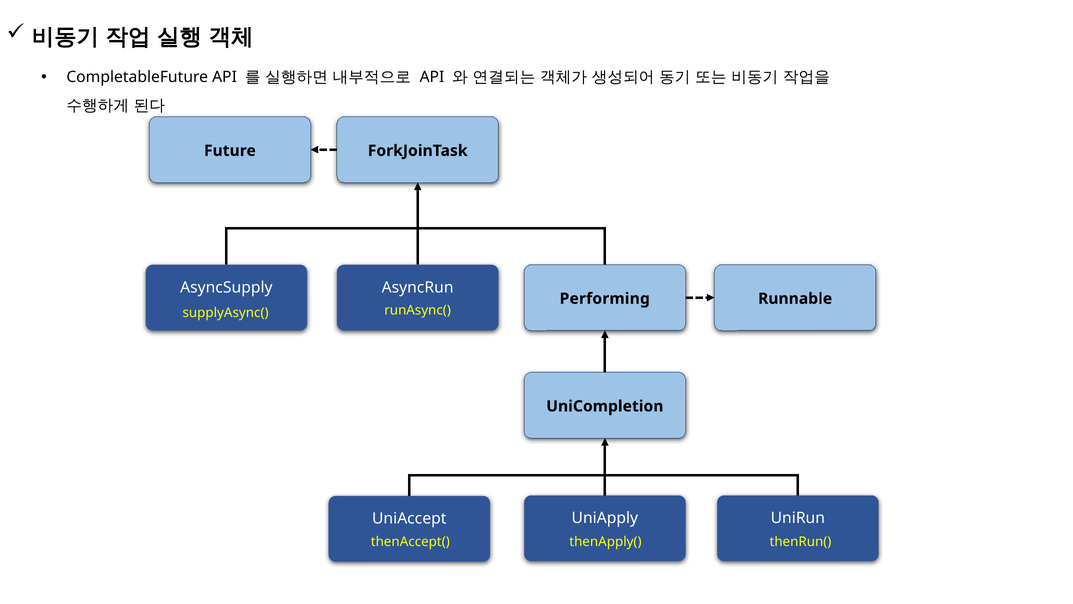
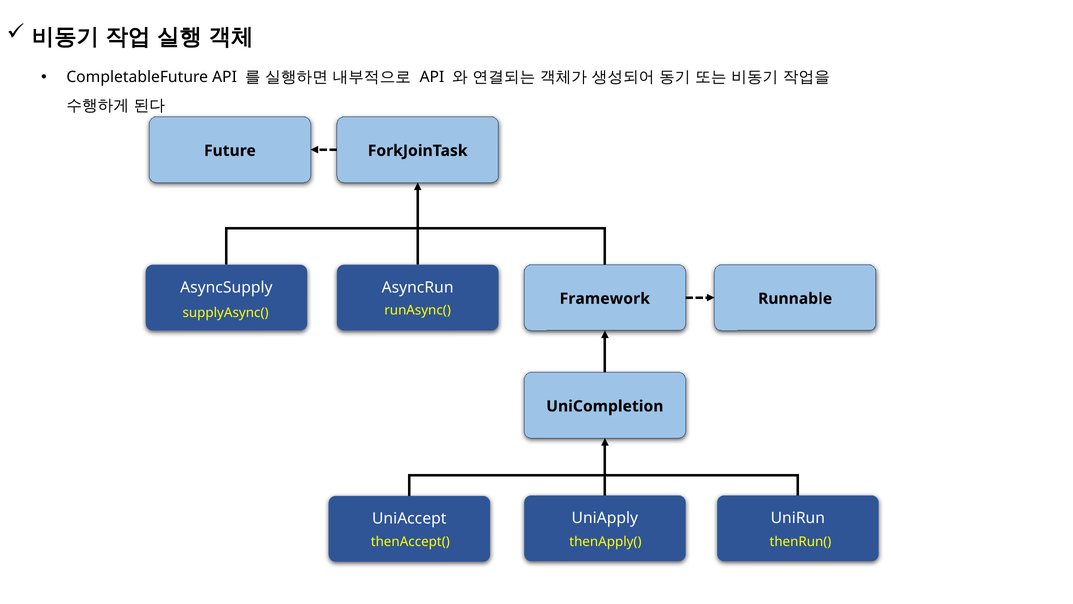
Performing: Performing -> Framework
